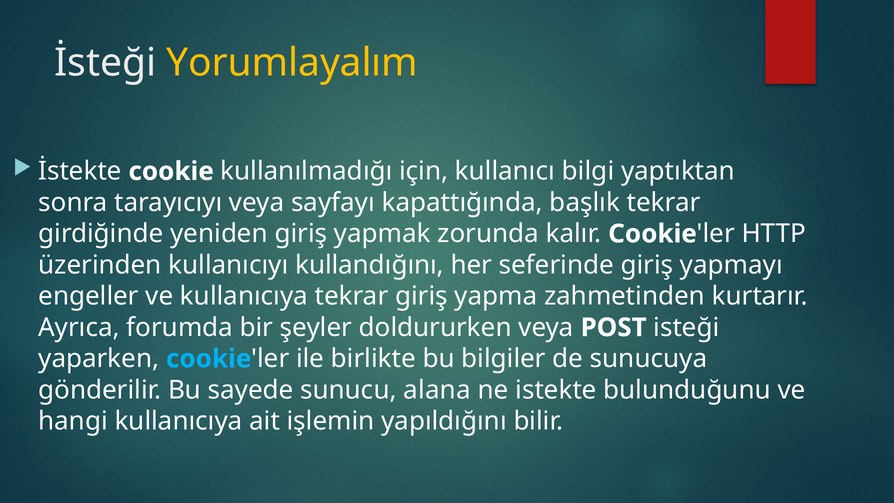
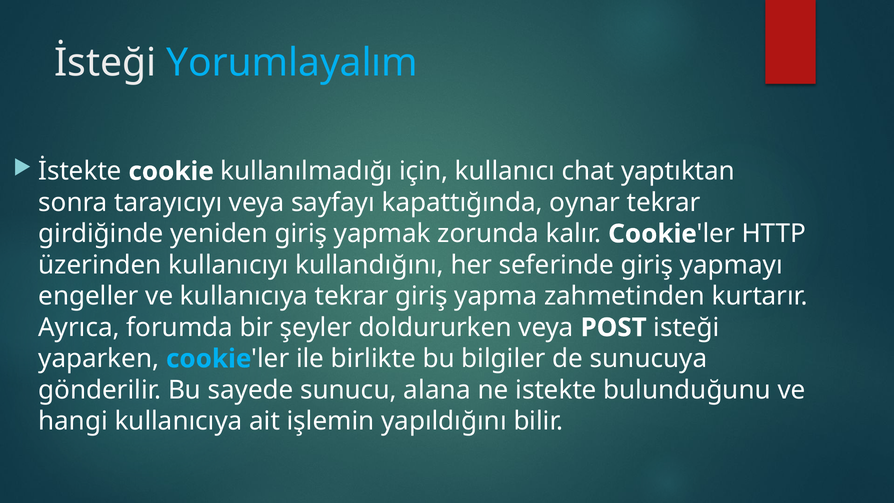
Yorumlayalım colour: yellow -> light blue
bilgi: bilgi -> chat
başlık: başlık -> oynar
